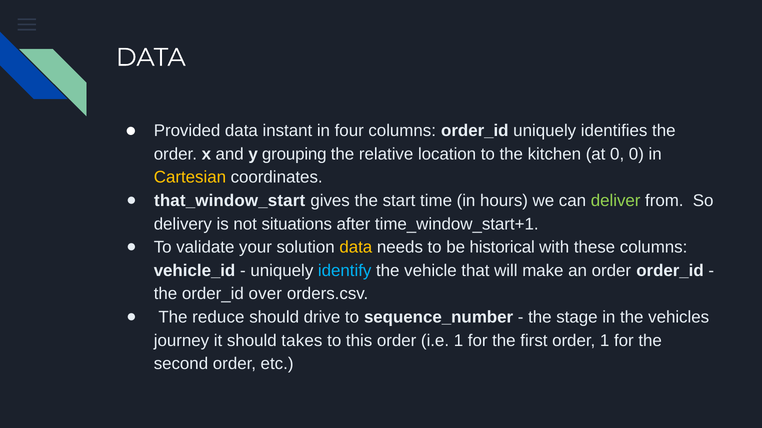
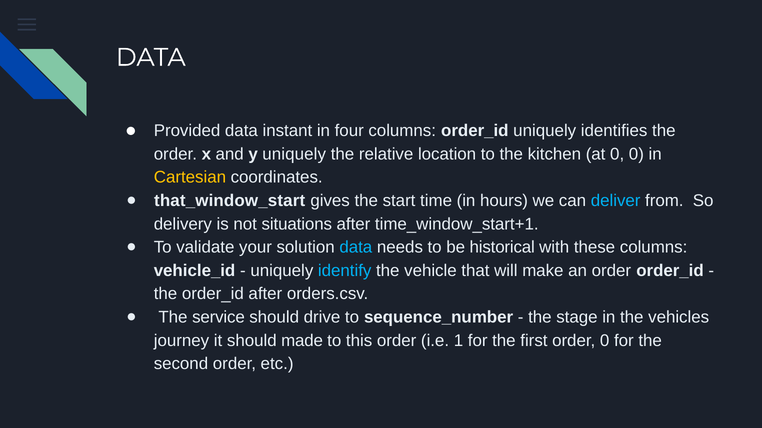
y grouping: grouping -> uniquely
deliver colour: light green -> light blue
data at (356, 248) colour: yellow -> light blue
order_id over: over -> after
reduce: reduce -> service
takes: takes -> made
order 1: 1 -> 0
